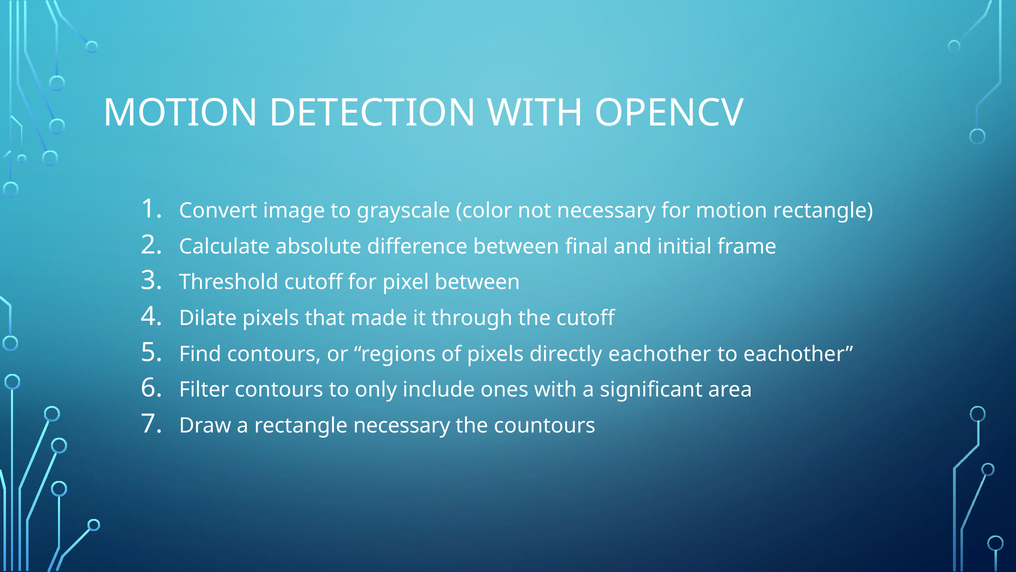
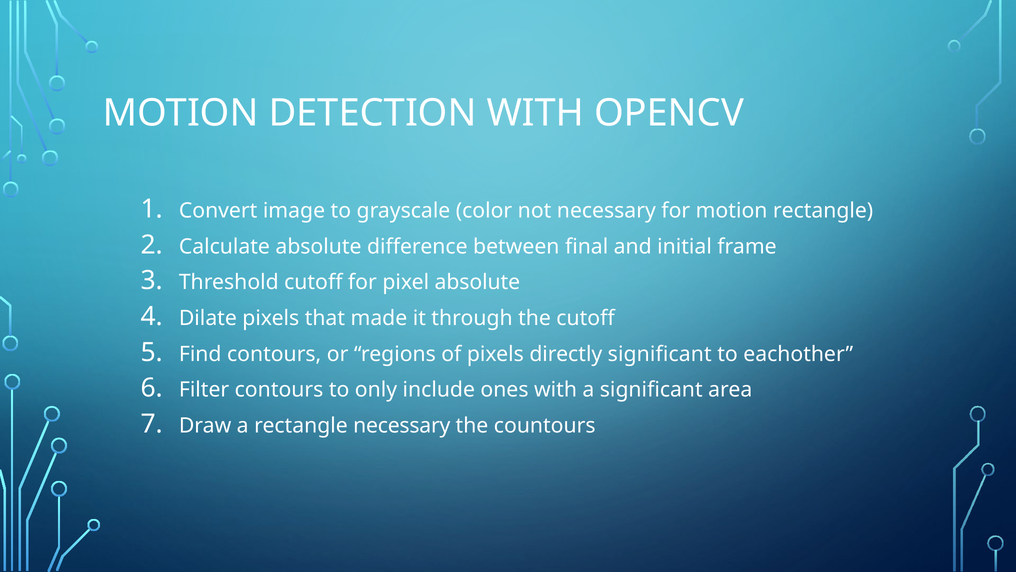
pixel between: between -> absolute
directly eachother: eachother -> significant
